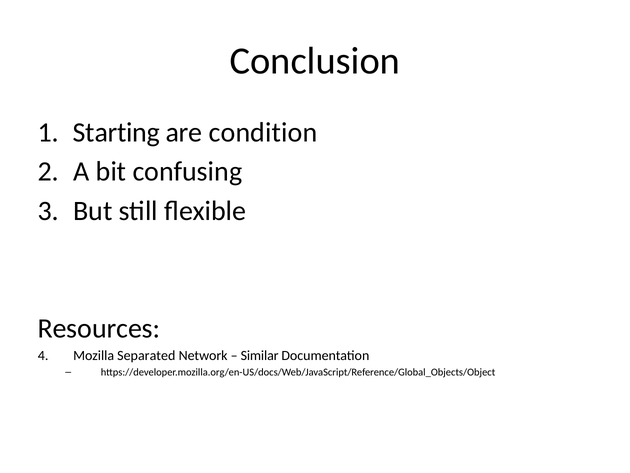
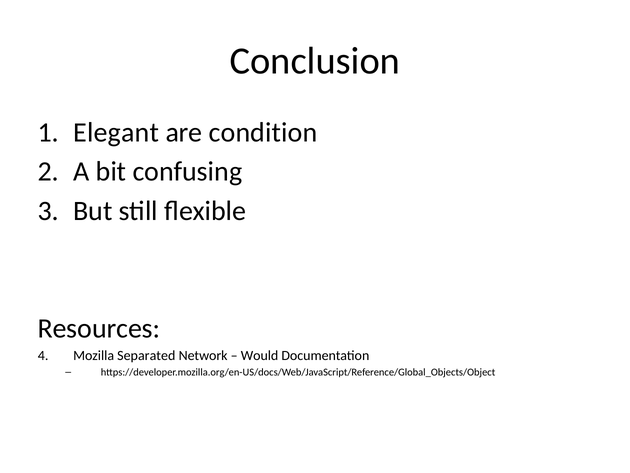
Starting: Starting -> Elegant
Similar: Similar -> Would
